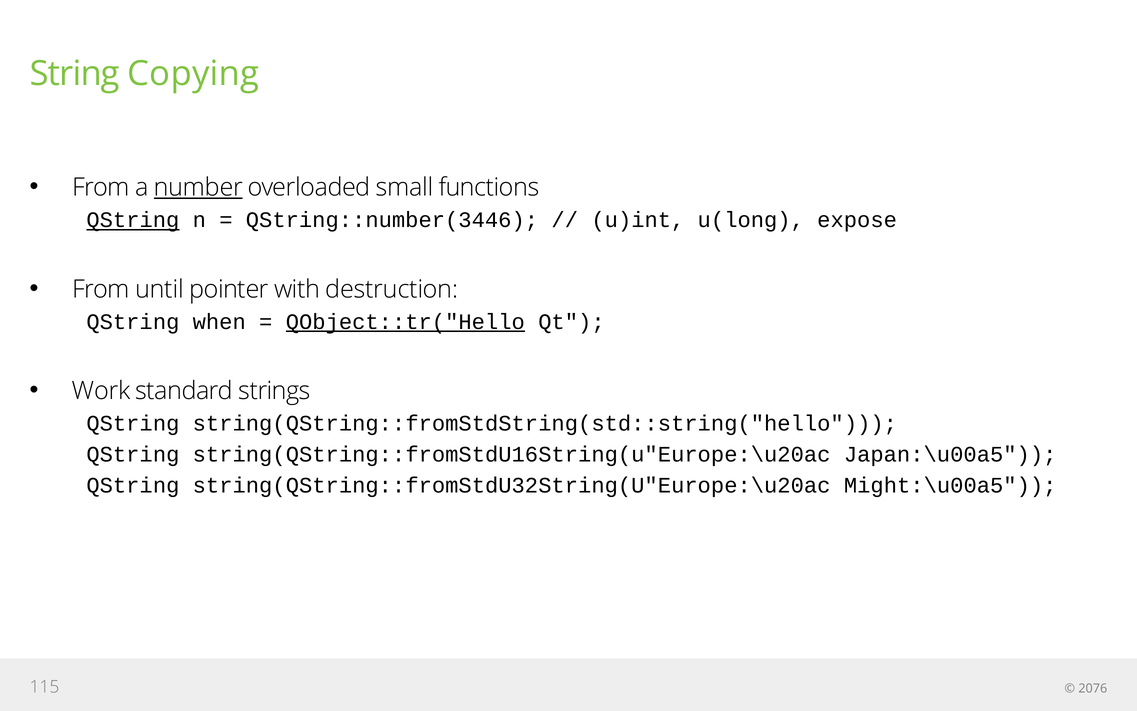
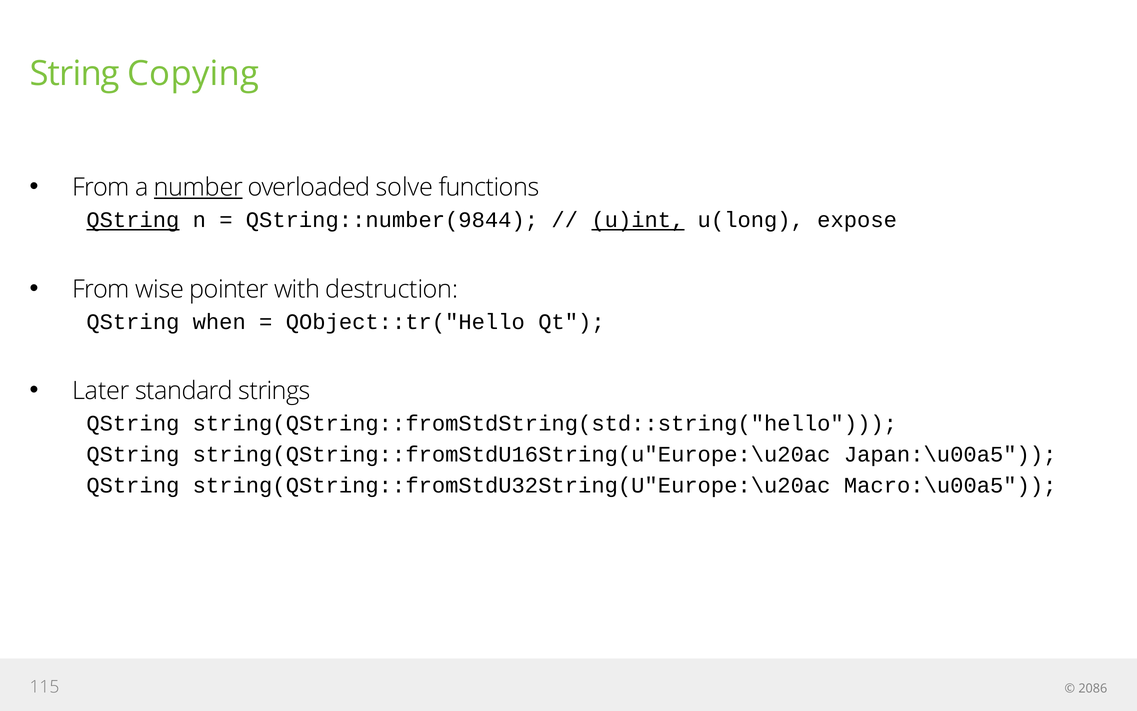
small: small -> solve
QString::number(3446: QString::number(3446 -> QString::number(9844
u)int underline: none -> present
until: until -> wise
QObject::tr("Hello underline: present -> none
Work: Work -> Later
Might:\u00a5: Might:\u00a5 -> Macro:\u00a5
2076: 2076 -> 2086
